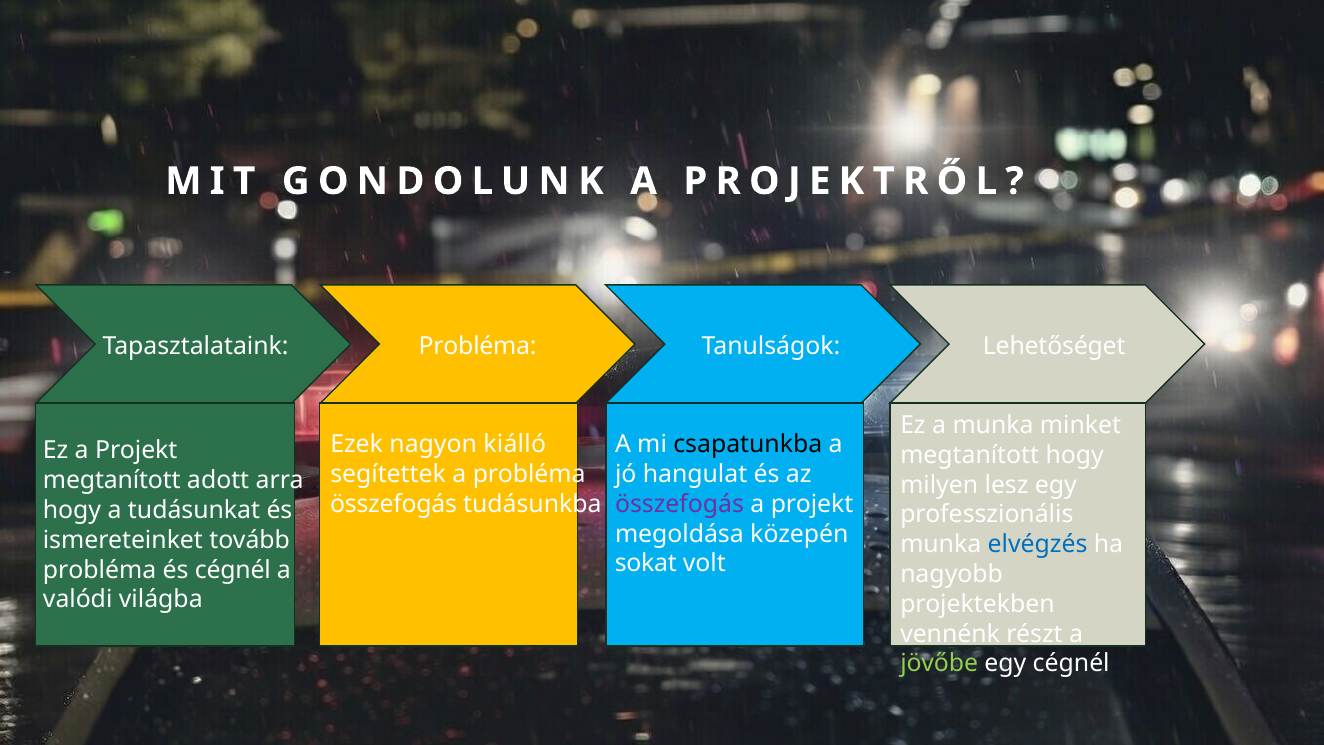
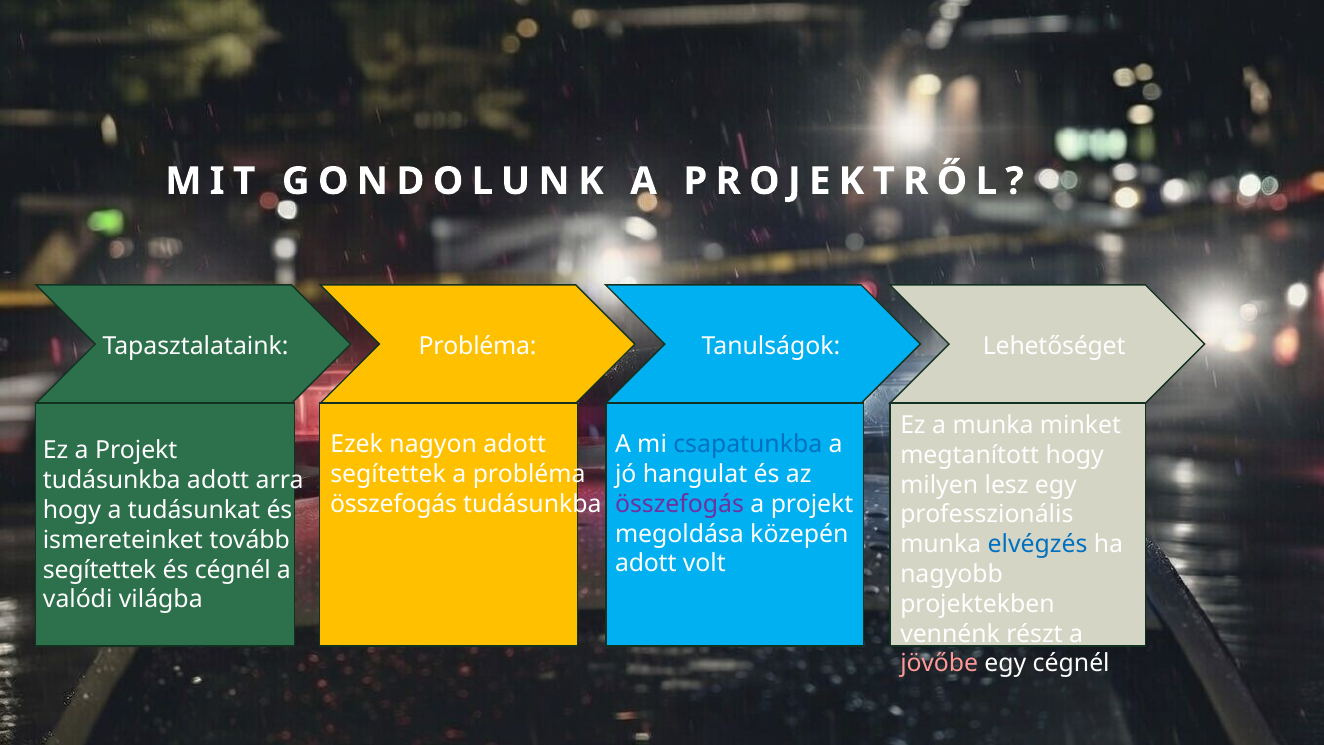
csapatunkba colour: black -> blue
nagyon kiálló: kiálló -> adott
megtanított at (112, 480): megtanított -> tudásunkba
sokat at (646, 563): sokat -> adott
probléma at (100, 570): probléma -> segítettek
jövőbe colour: light green -> pink
